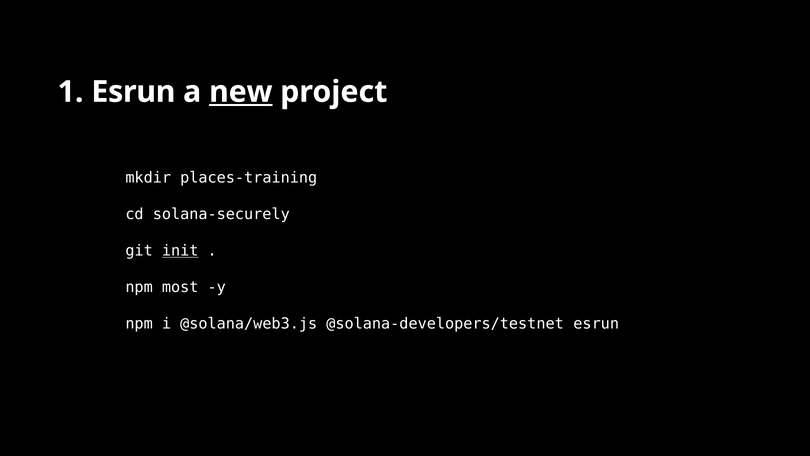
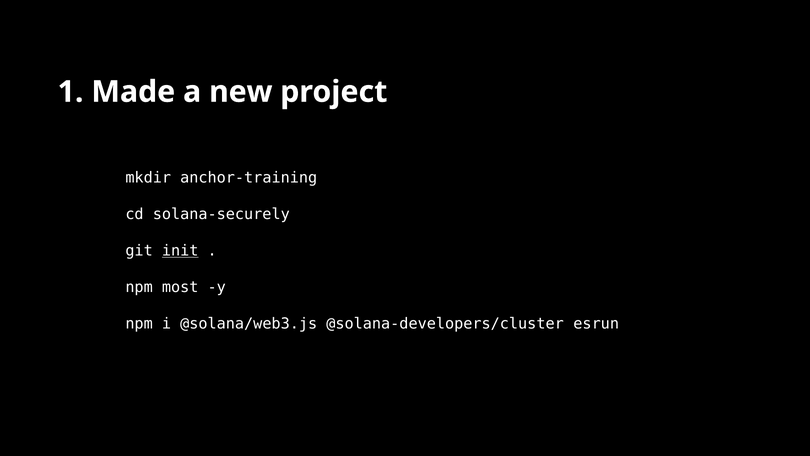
1 Esrun: Esrun -> Made
new underline: present -> none
places-training: places-training -> anchor-training
@solana-developers/testnet: @solana-developers/testnet -> @solana-developers/cluster
